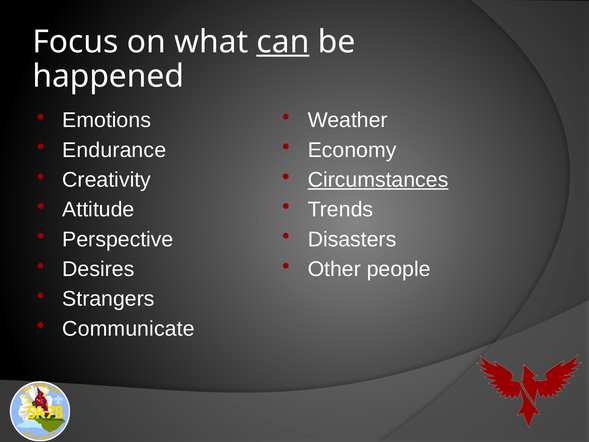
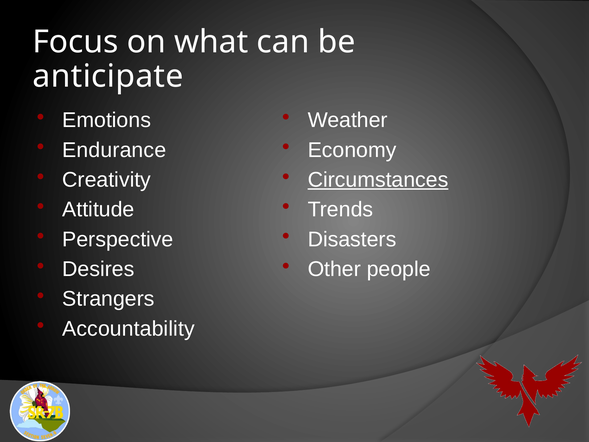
can underline: present -> none
happened: happened -> anticipate
Communicate: Communicate -> Accountability
